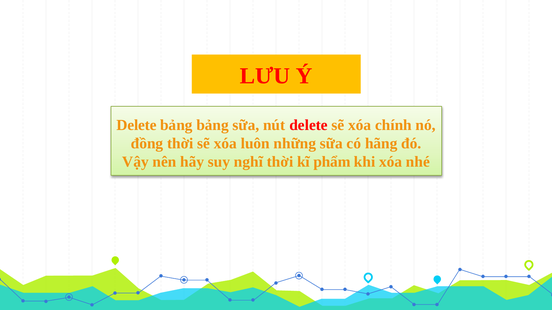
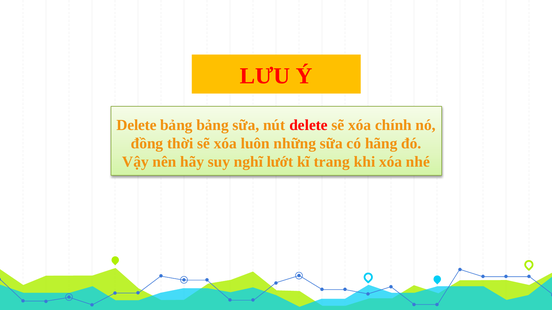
nghĩ thời: thời -> lướt
phẩm: phẩm -> trang
